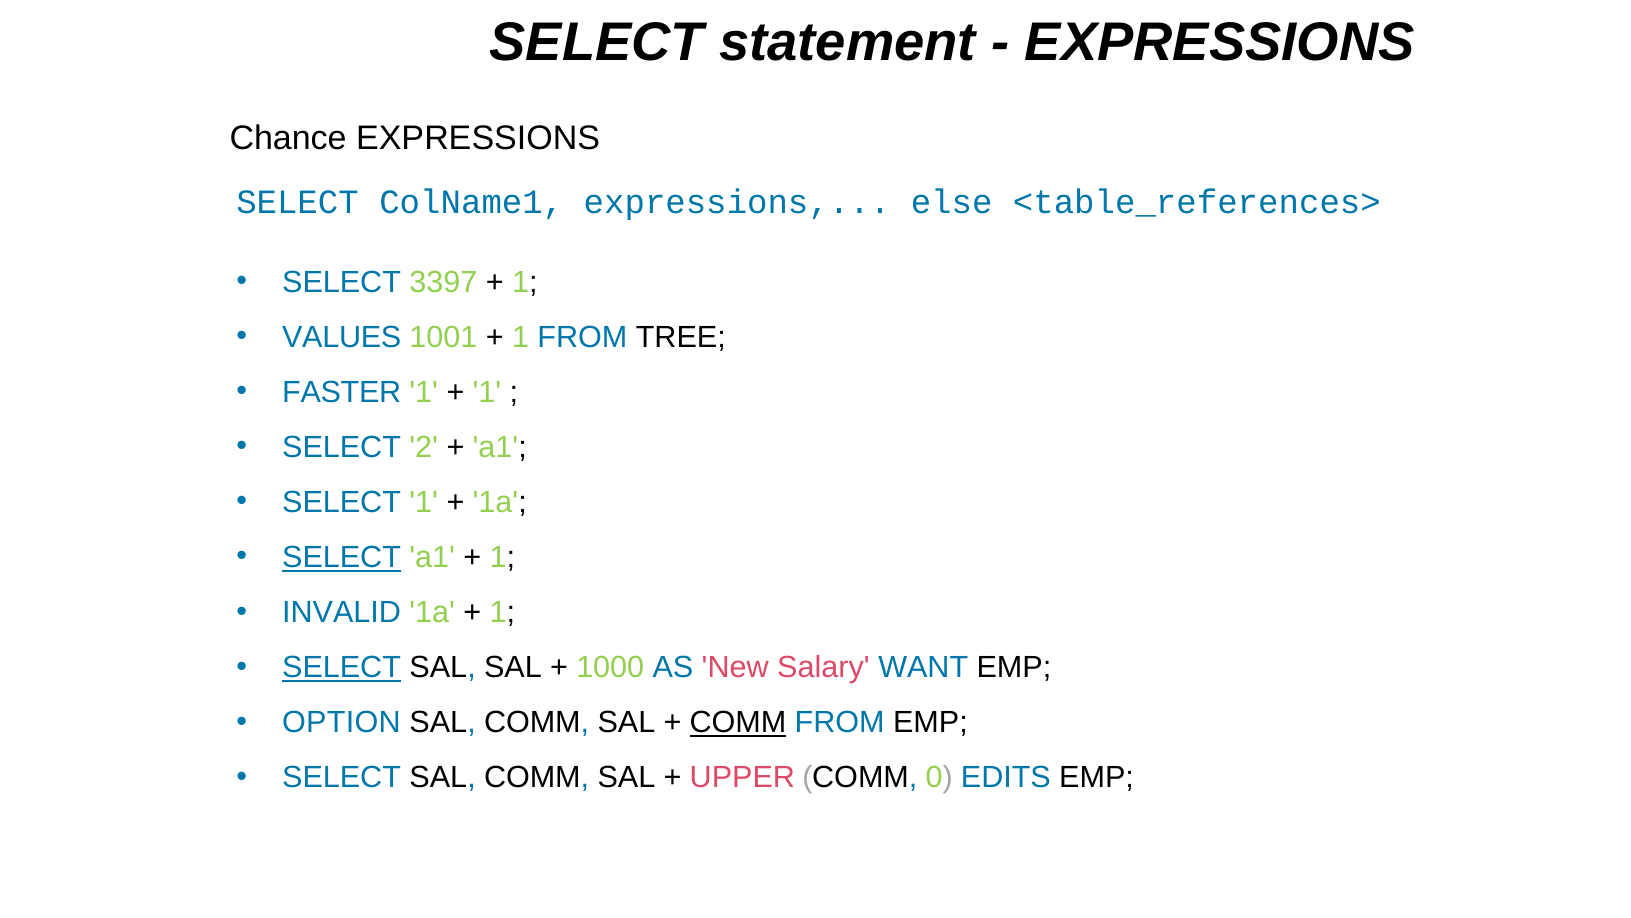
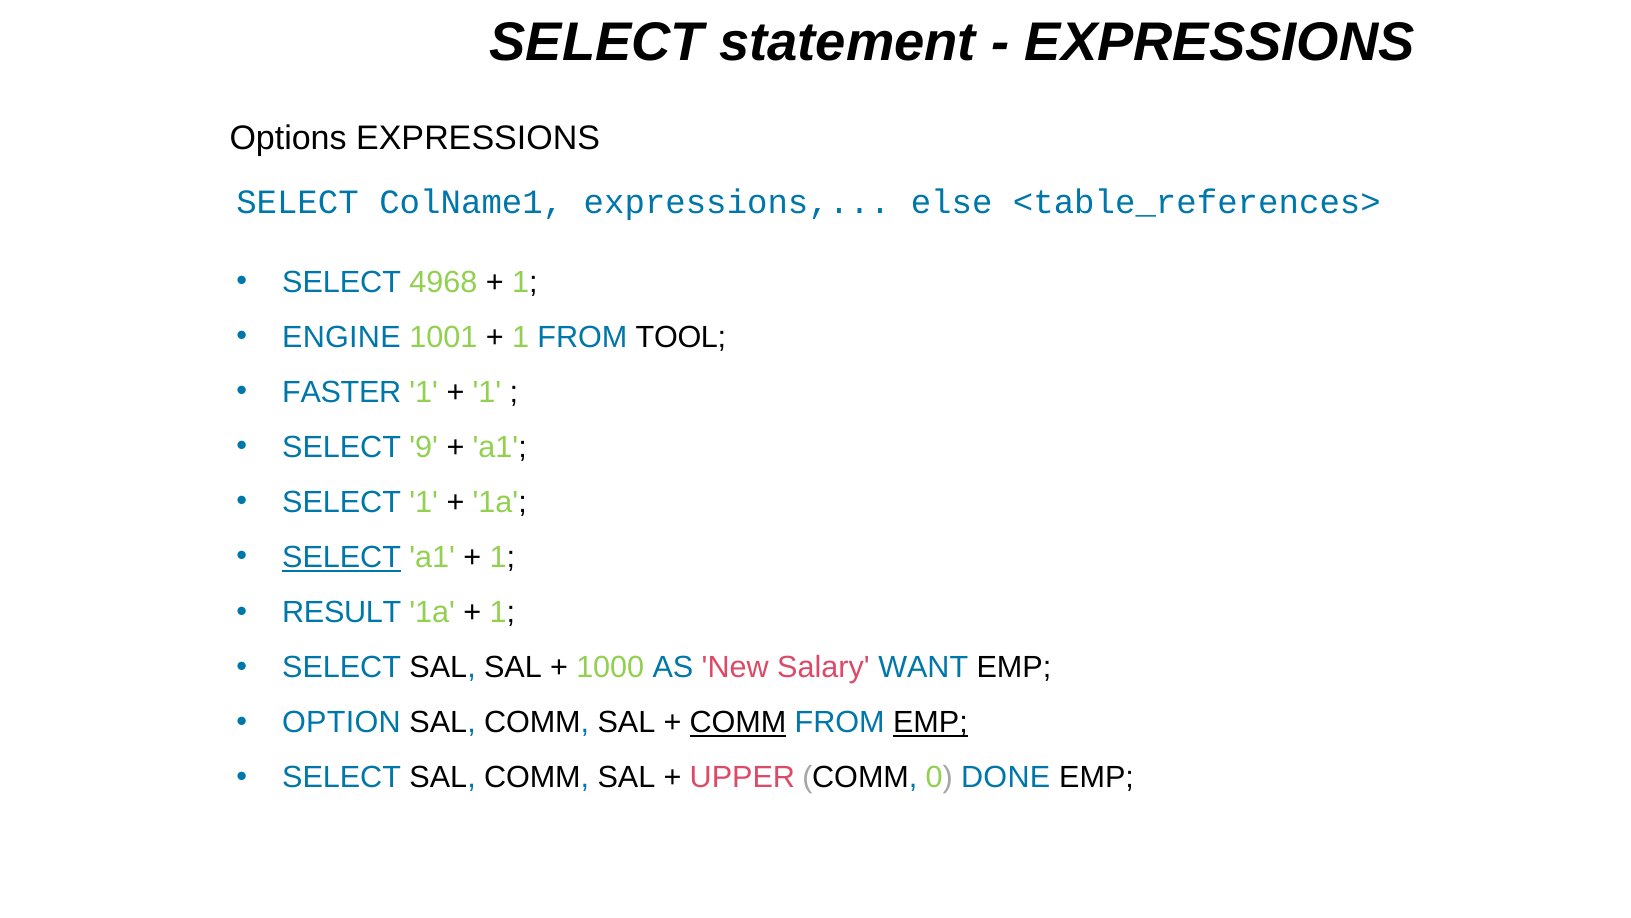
Chance: Chance -> Options
3397: 3397 -> 4968
VALUES: VALUES -> ENGINE
TREE: TREE -> TOOL
2: 2 -> 9
INVALID: INVALID -> RESULT
SELECT at (342, 667) underline: present -> none
EMP at (930, 722) underline: none -> present
EDITS: EDITS -> DONE
